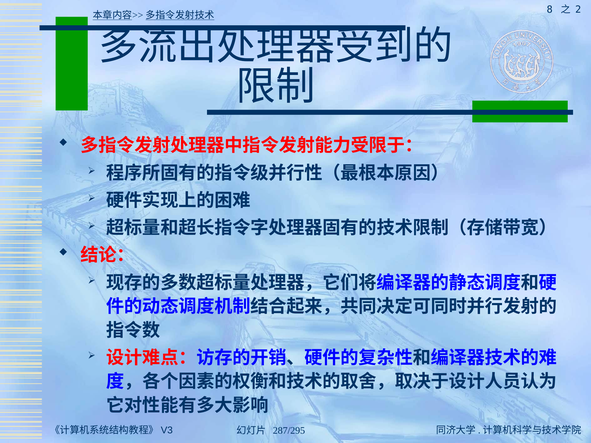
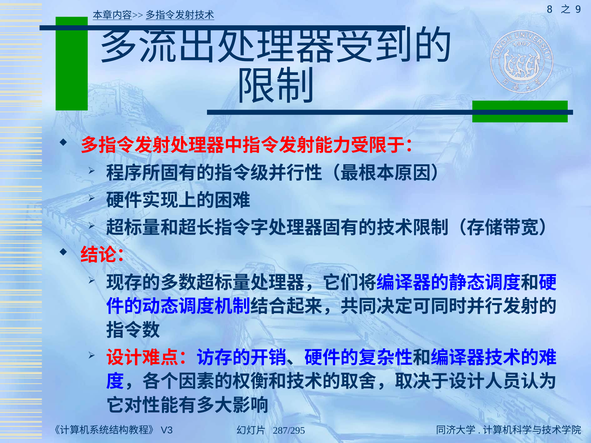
2: 2 -> 9
